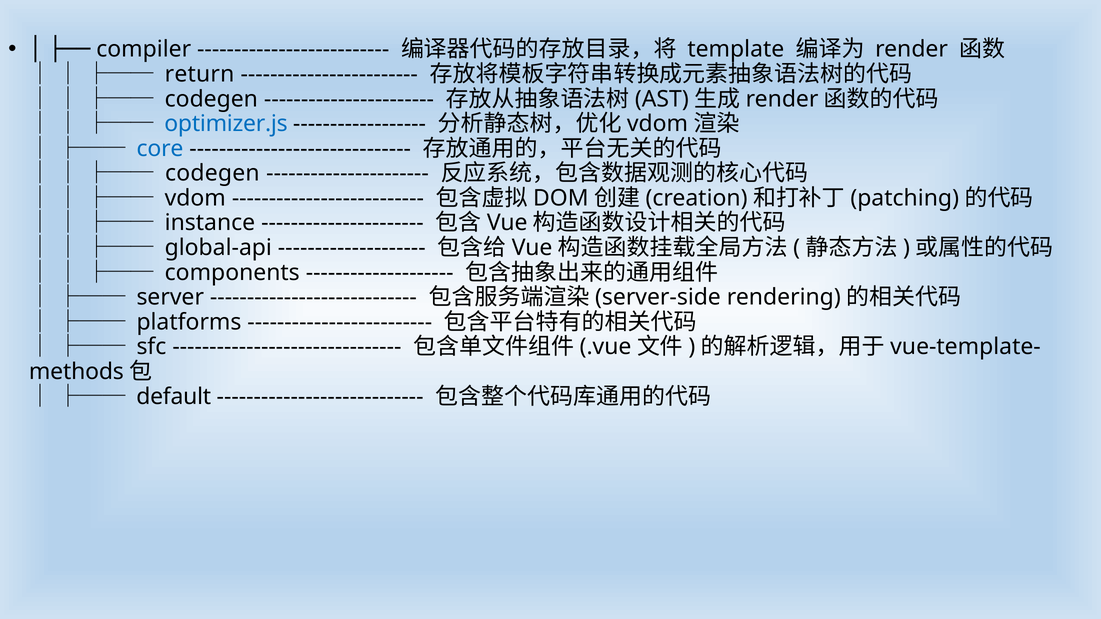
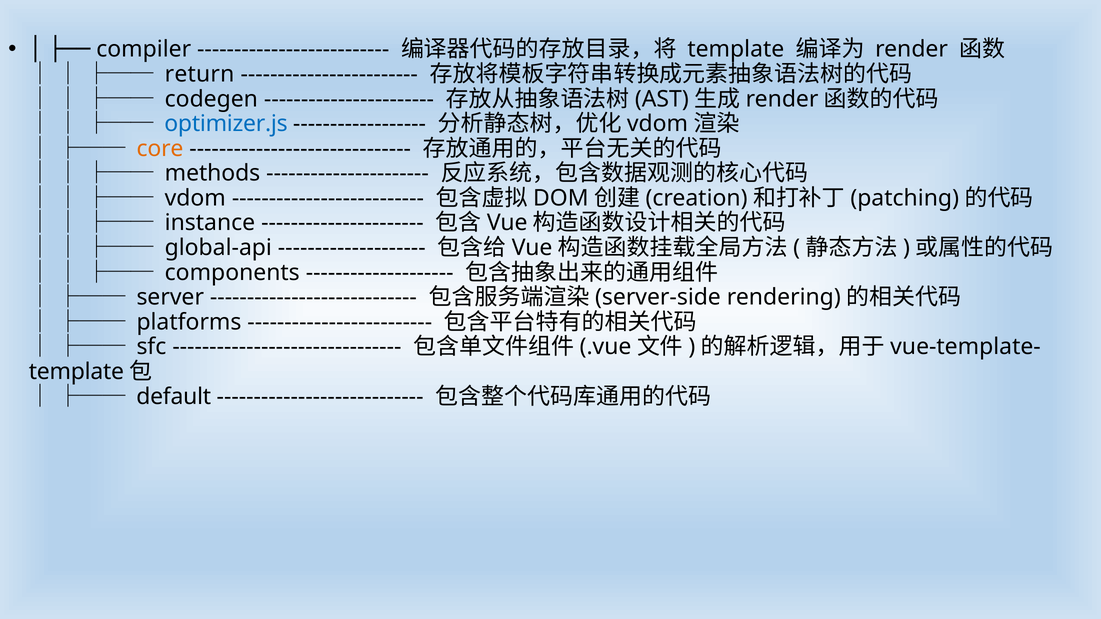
core colour: blue -> orange
codegen at (212, 173): codegen -> methods
methods at (76, 372): methods -> template
